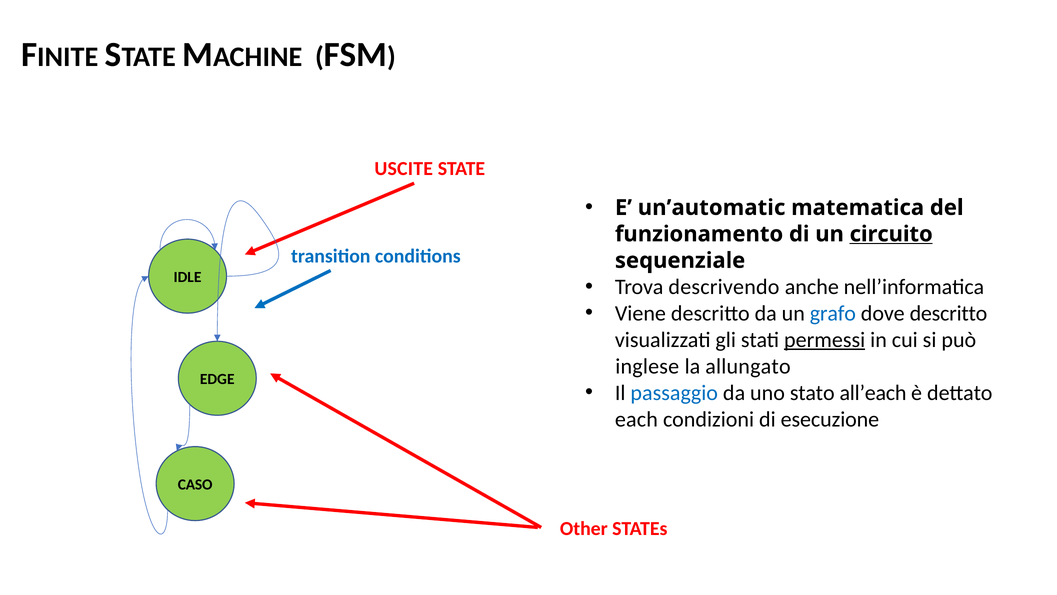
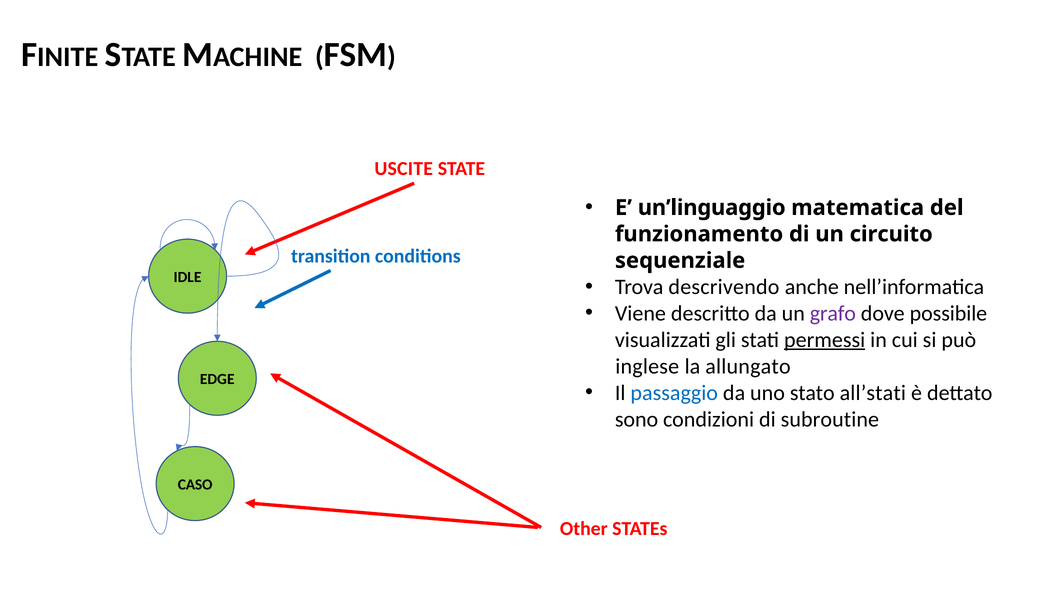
un’automatic: un’automatic -> un’linguaggio
circuito underline: present -> none
grafo colour: blue -> purple
dove descritto: descritto -> possibile
all’each: all’each -> all’stati
each: each -> sono
esecuzione: esecuzione -> subroutine
